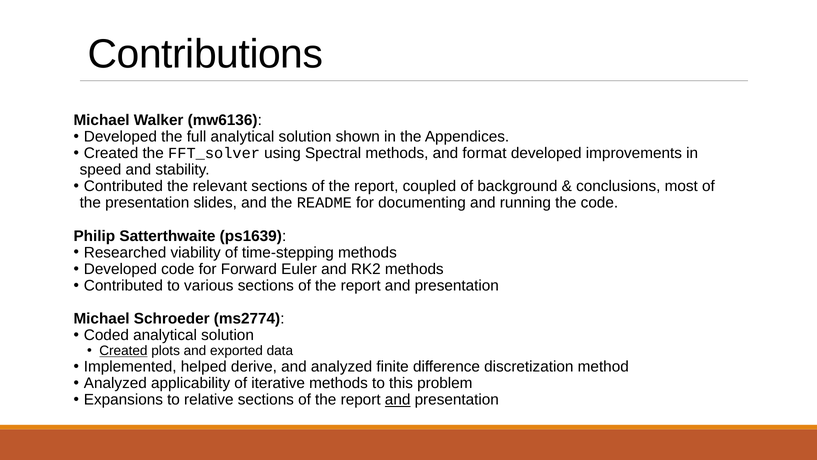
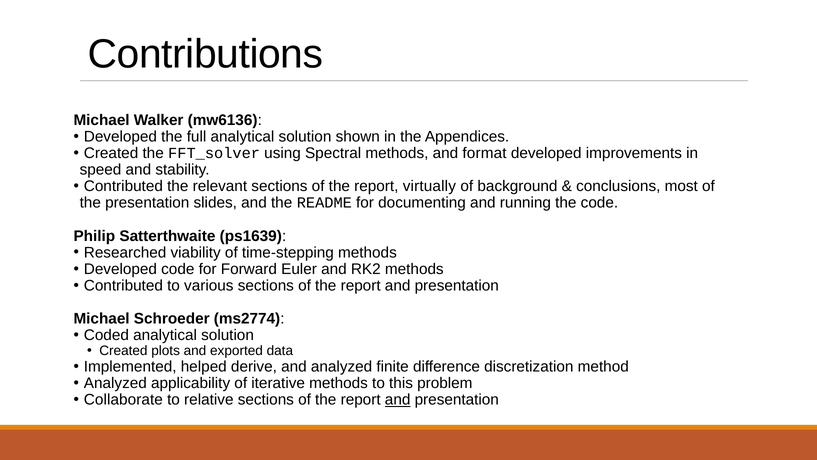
coupled: coupled -> virtually
Created at (123, 351) underline: present -> none
Expansions: Expansions -> Collaborate
